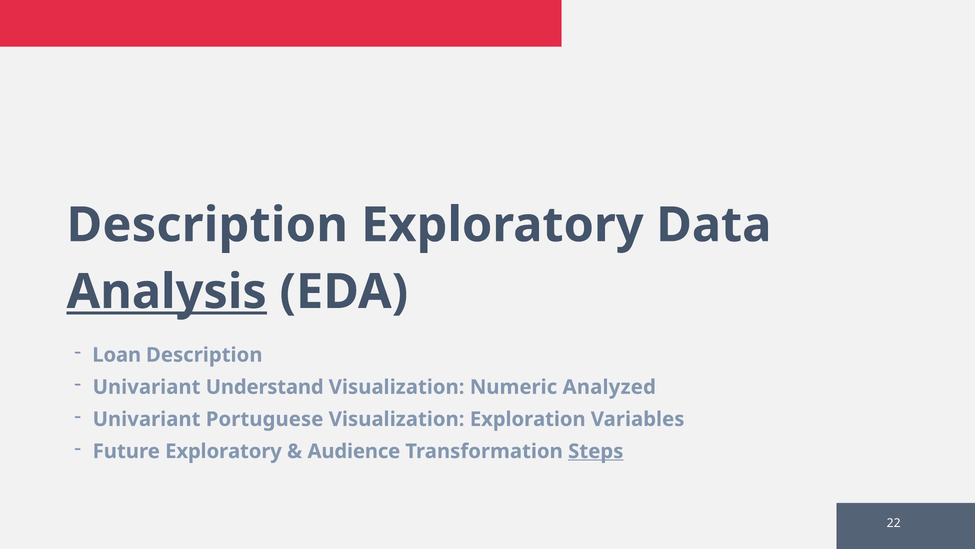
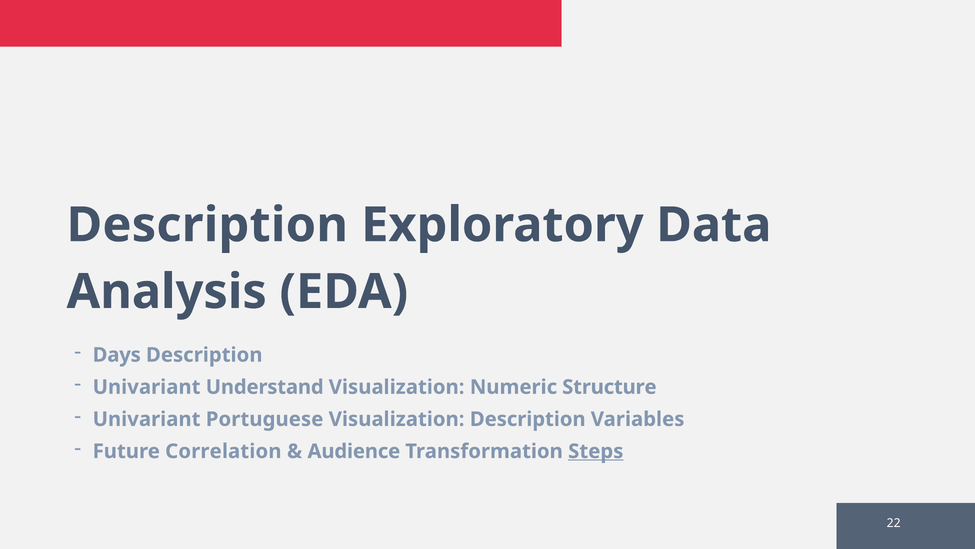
Analysis underline: present -> none
Loan: Loan -> Days
Analyzed: Analyzed -> Structure
Visualization Exploration: Exploration -> Description
Future Exploratory: Exploratory -> Correlation
